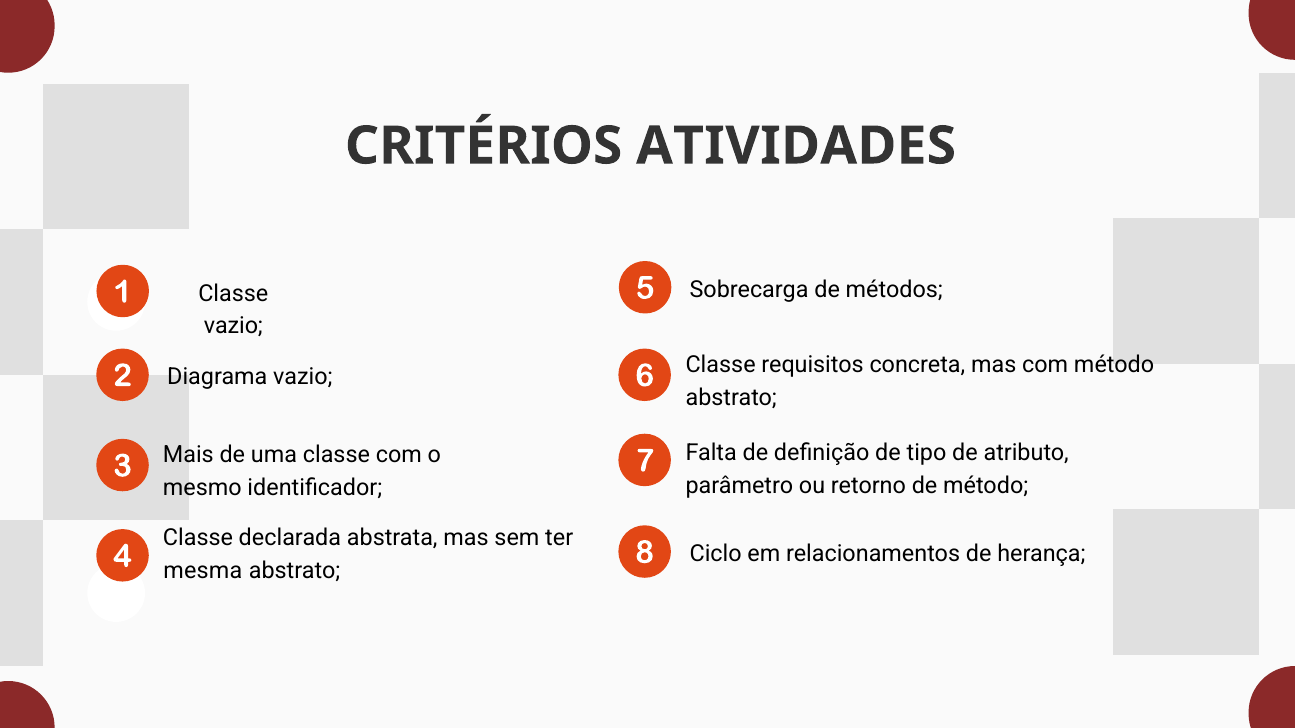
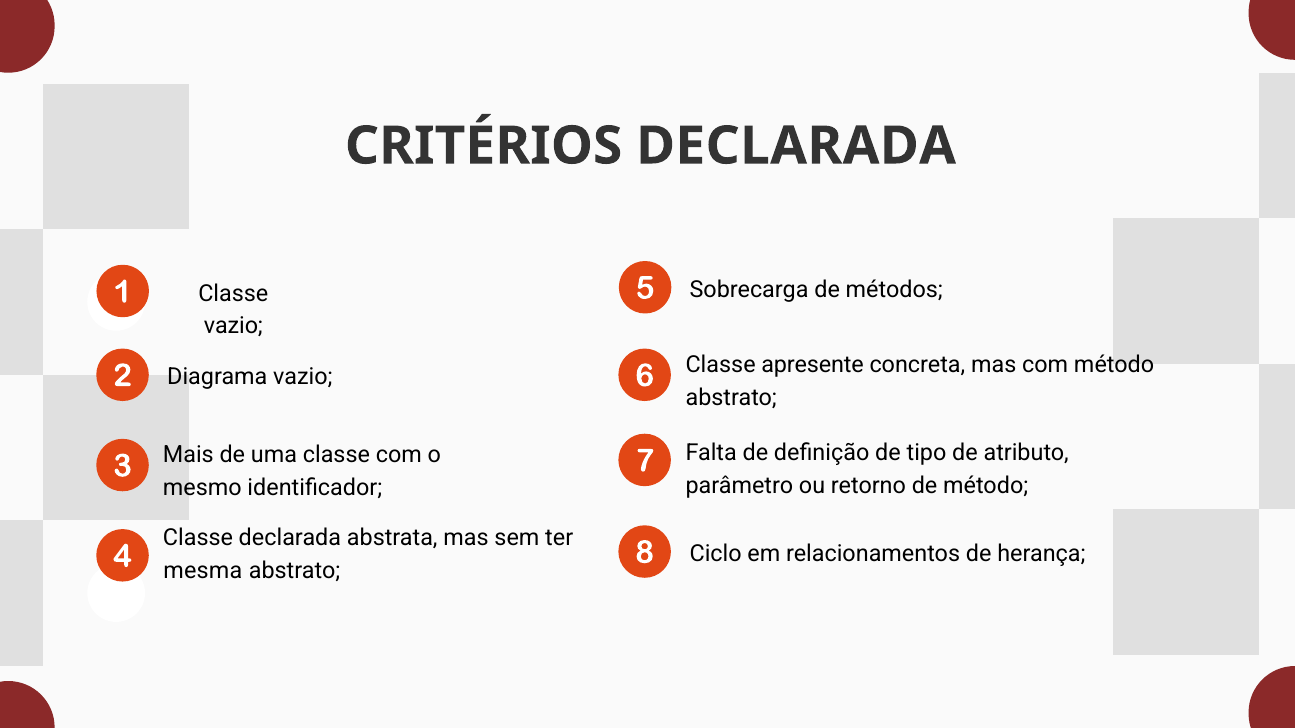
CRITÉRIOS ATIVIDADES: ATIVIDADES -> DECLARADA
requisitos: requisitos -> apresente
